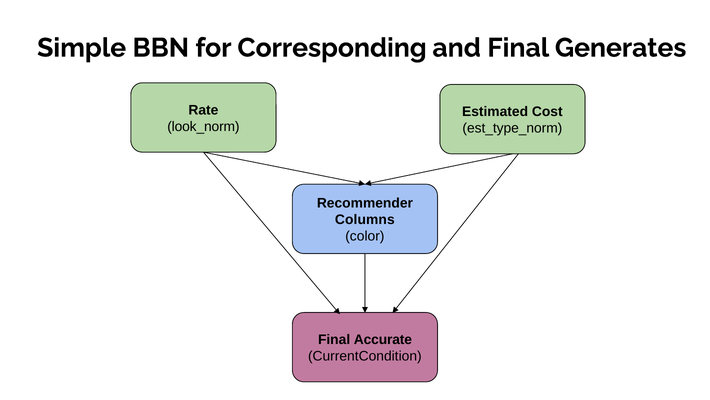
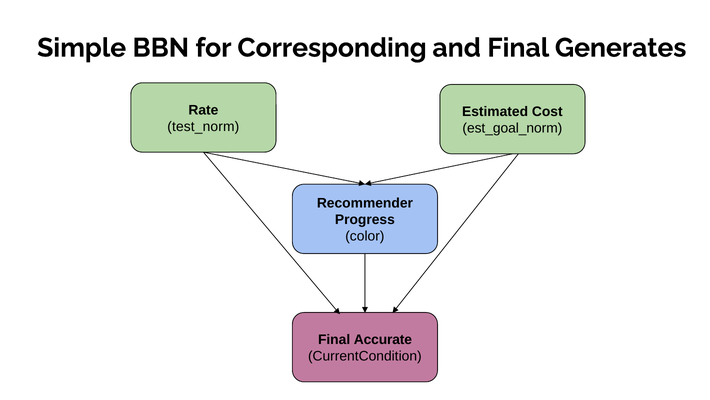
look_norm: look_norm -> test_norm
est_type_norm: est_type_norm -> est_goal_norm
Columns: Columns -> Progress
